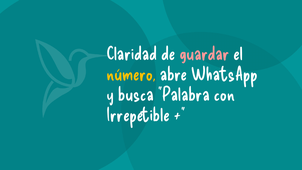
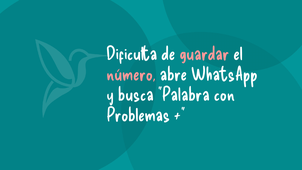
Claridad: Claridad -> Dificulta
número colour: yellow -> pink
Irrepetible: Irrepetible -> Problemas
